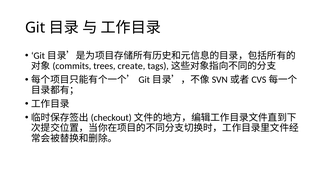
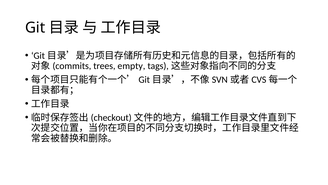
create: create -> empty
